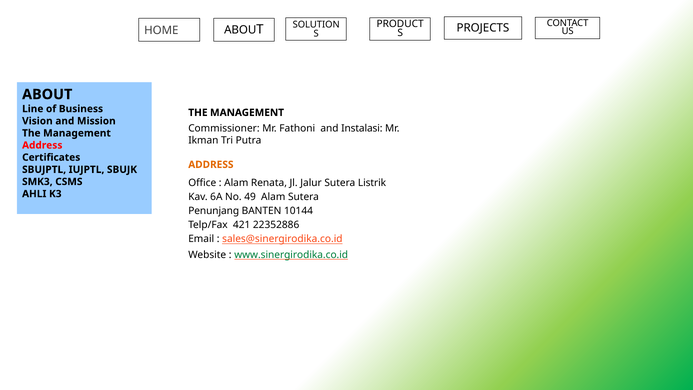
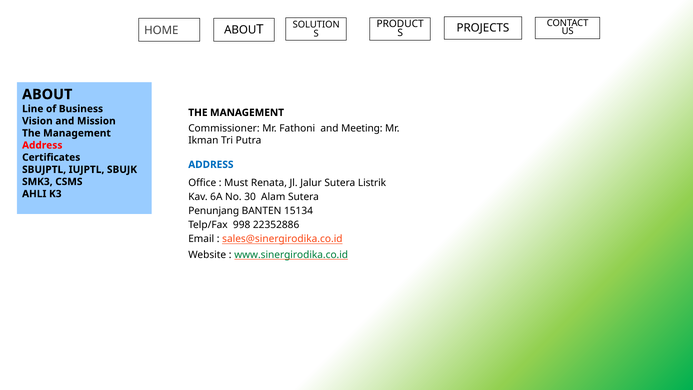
Instalasi: Instalasi -> Meeting
ADDRESS at (211, 165) colour: orange -> blue
Alam at (236, 183): Alam -> Must
49: 49 -> 30
10144: 10144 -> 15134
421: 421 -> 998
